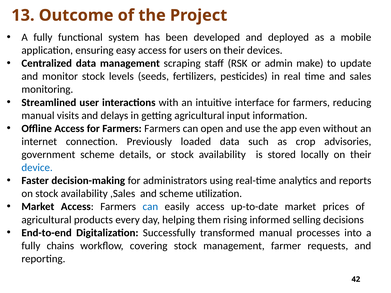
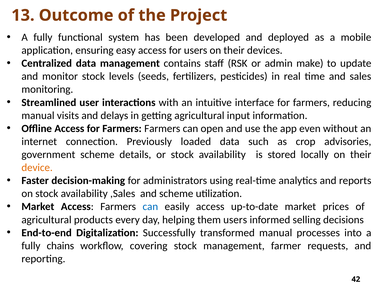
scraping: scraping -> contains
device colour: blue -> orange
them rising: rising -> users
